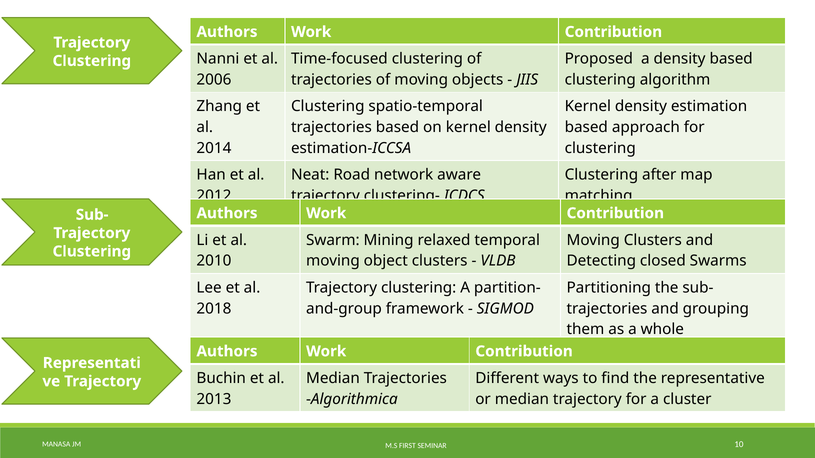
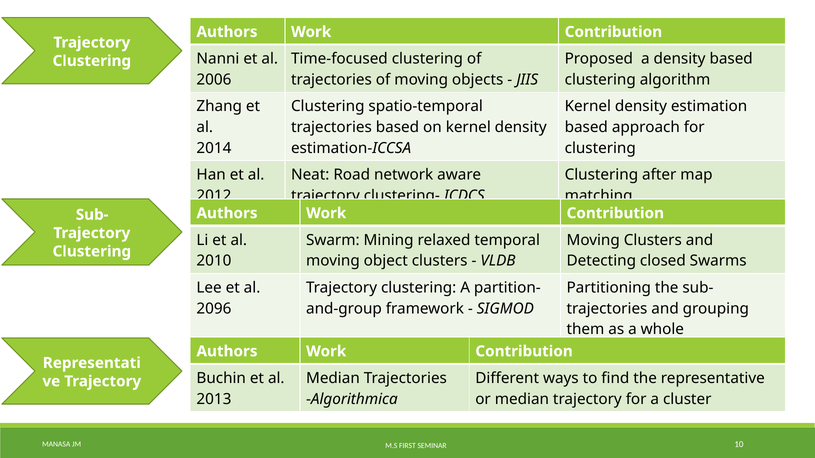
2018: 2018 -> 2096
